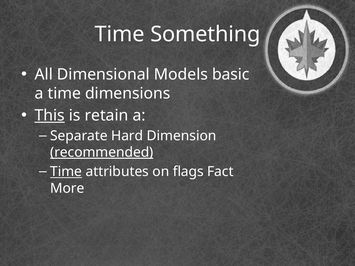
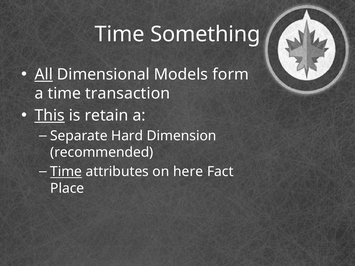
All underline: none -> present
basic: basic -> form
dimensions: dimensions -> transaction
recommended underline: present -> none
flags: flags -> here
More: More -> Place
